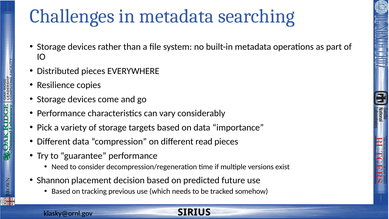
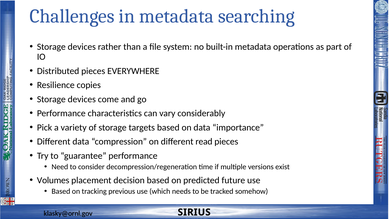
Shannon: Shannon -> Volumes
